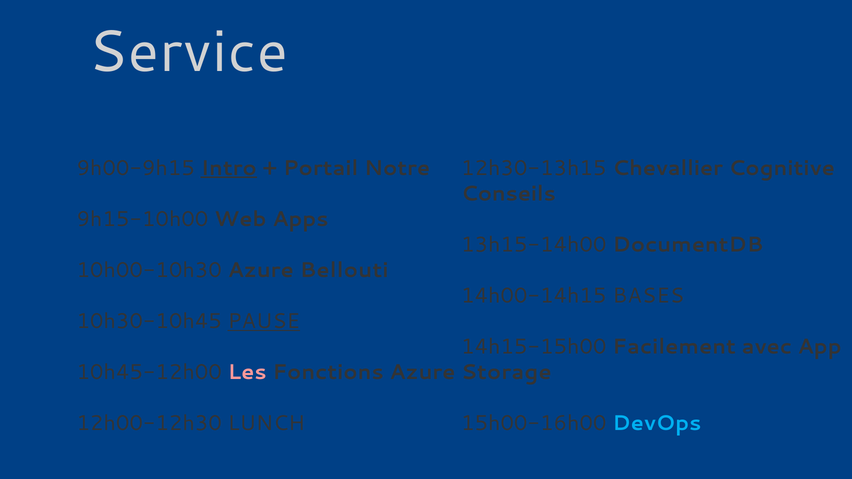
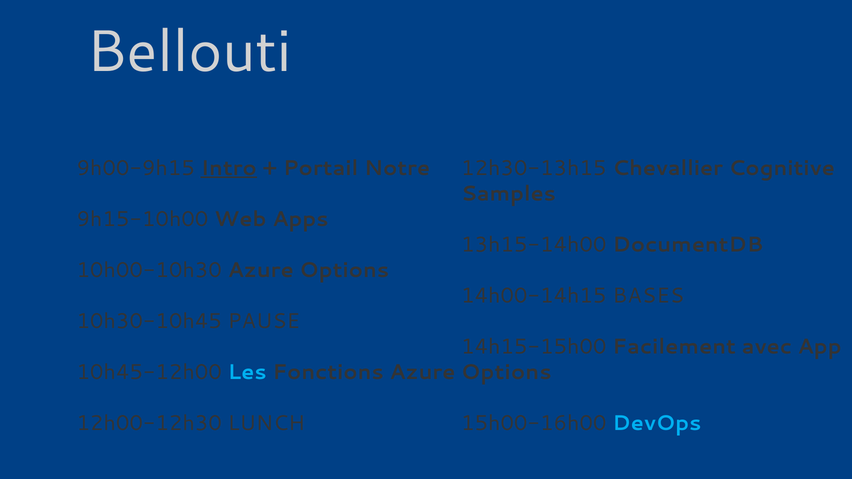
Service: Service -> Bellouti
Conseils: Conseils -> Samples
Azure Bellouti: Bellouti -> Options
PAUSE underline: present -> none
Les colour: pink -> light blue
Storage at (506, 373): Storage -> Options
